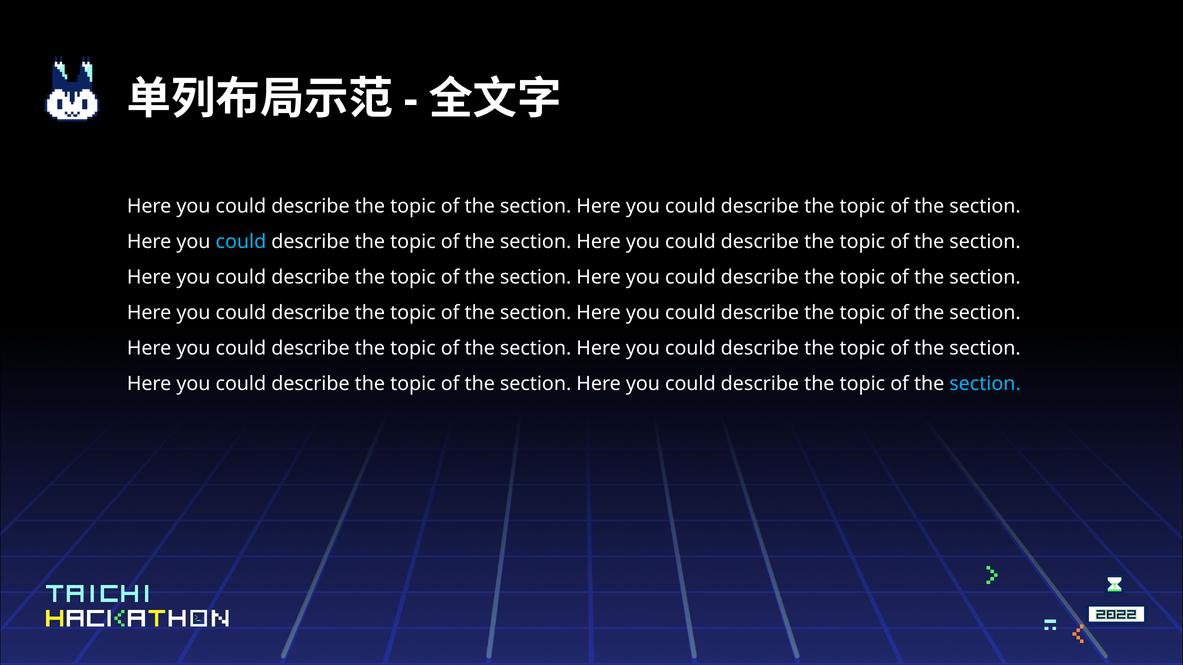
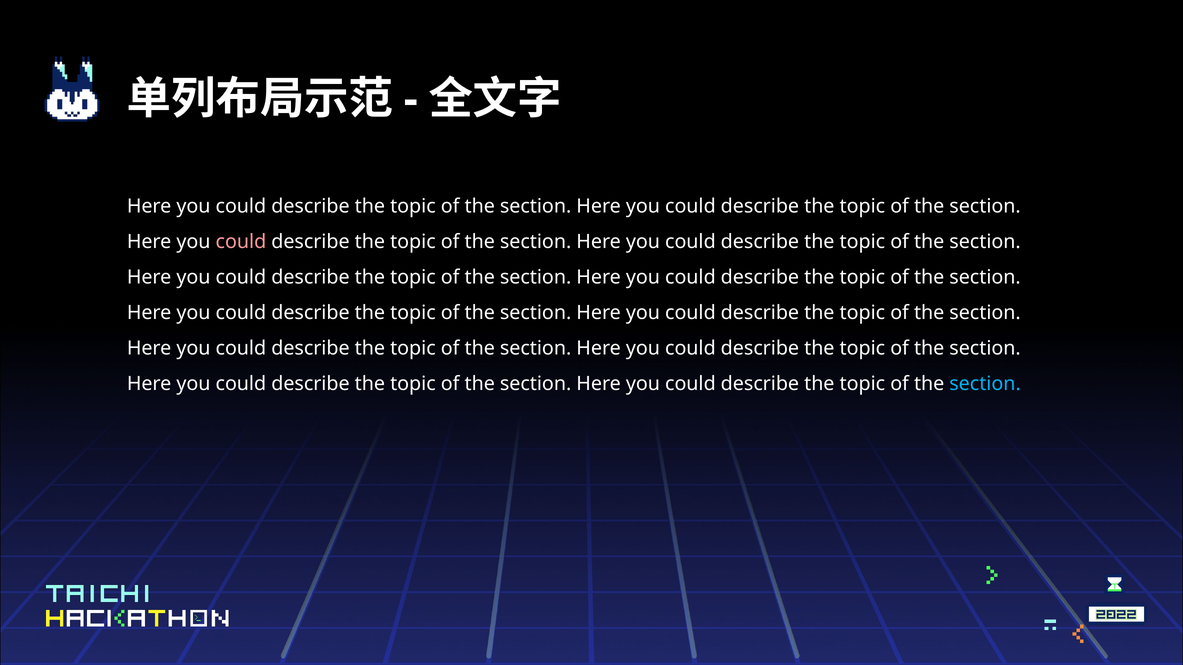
could at (241, 242) colour: light blue -> pink
